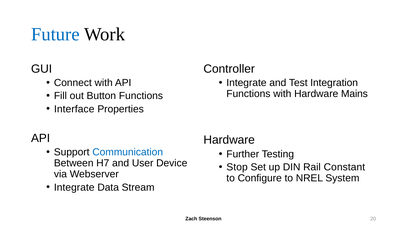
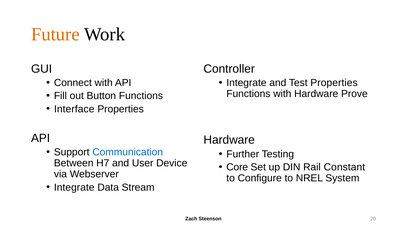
Future colour: blue -> orange
Test Integration: Integration -> Properties
Mains: Mains -> Prove
Stop: Stop -> Core
